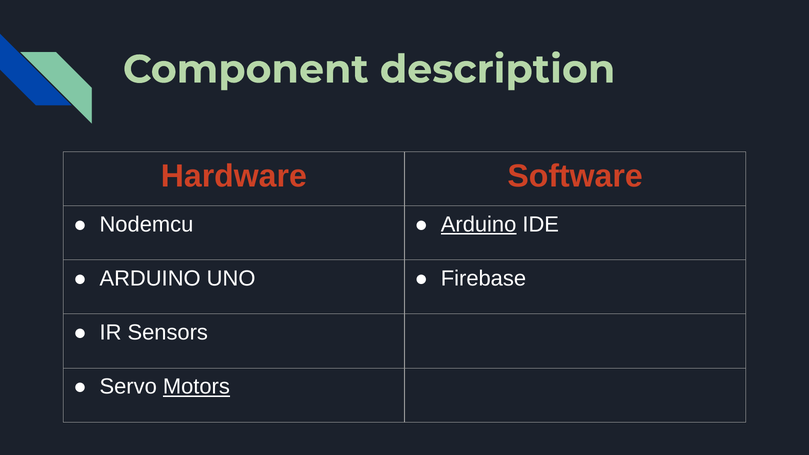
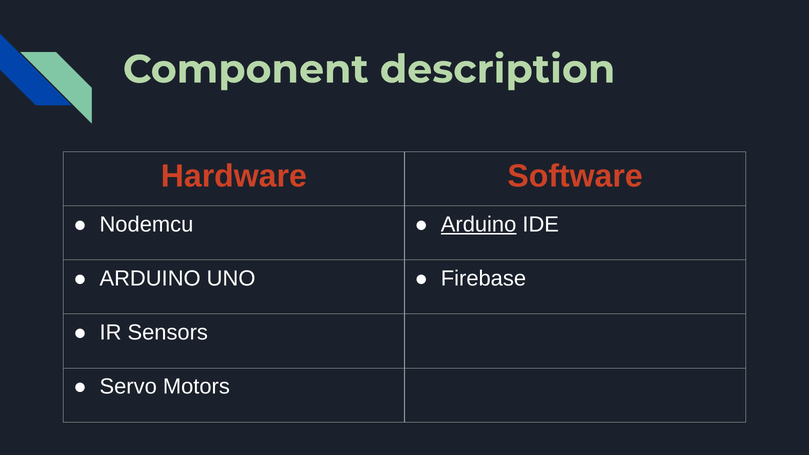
Motors underline: present -> none
